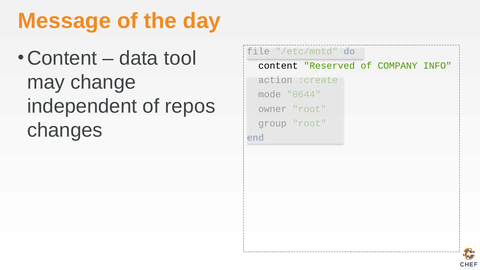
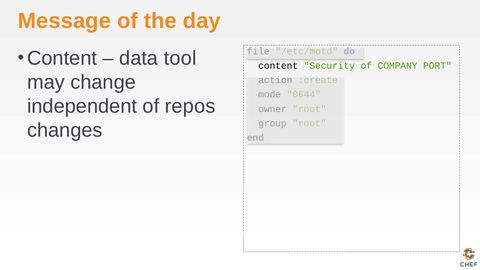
Reserved: Reserved -> Security
INFO: INFO -> PORT
